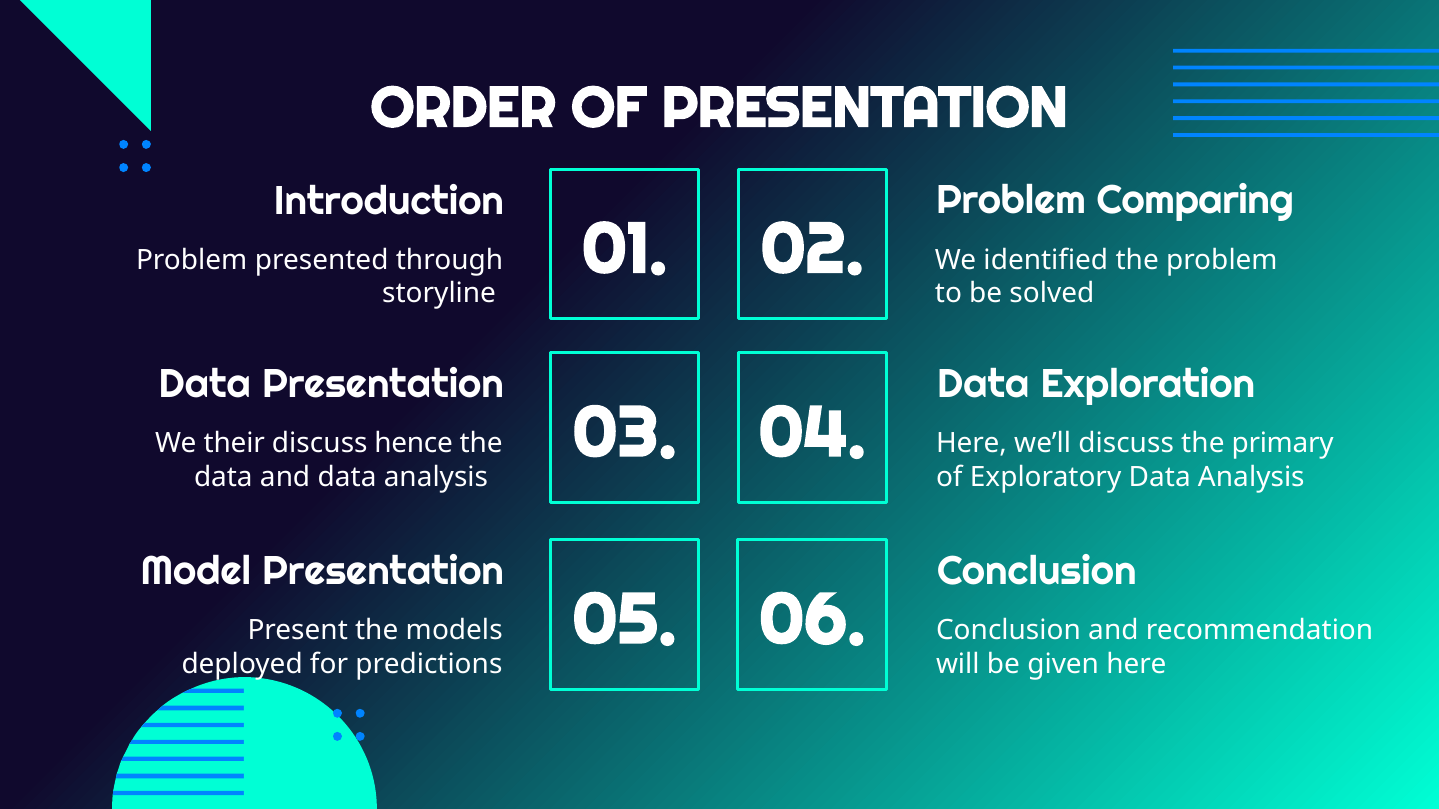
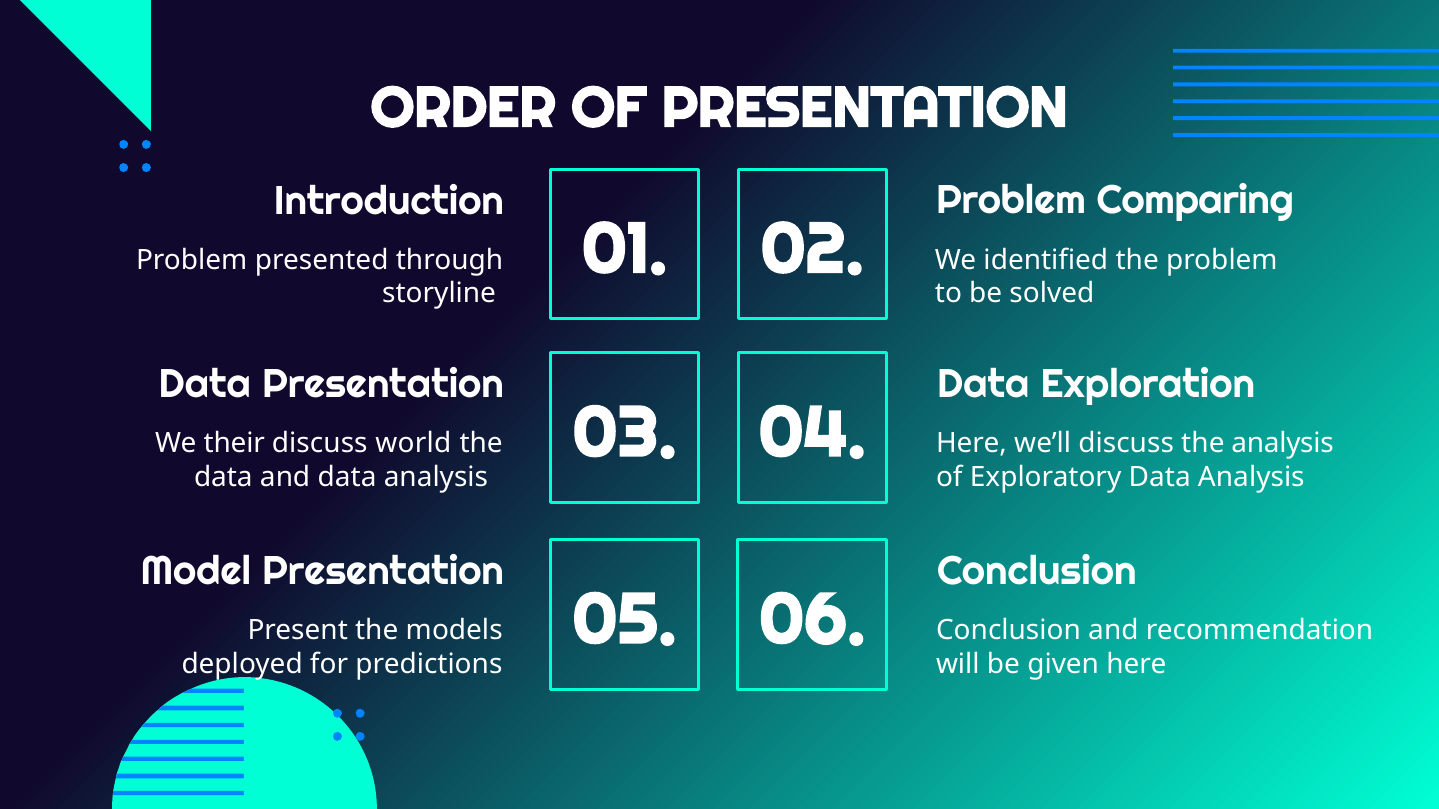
hence: hence -> world
the primary: primary -> analysis
